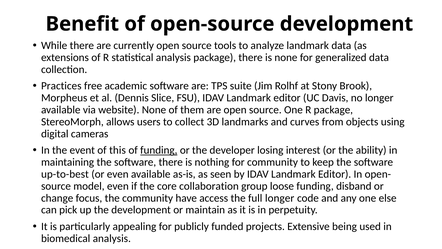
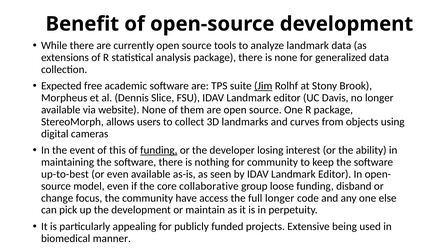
Practices: Practices -> Expected
Jim underline: none -> present
collaboration: collaboration -> collaborative
biomedical analysis: analysis -> manner
